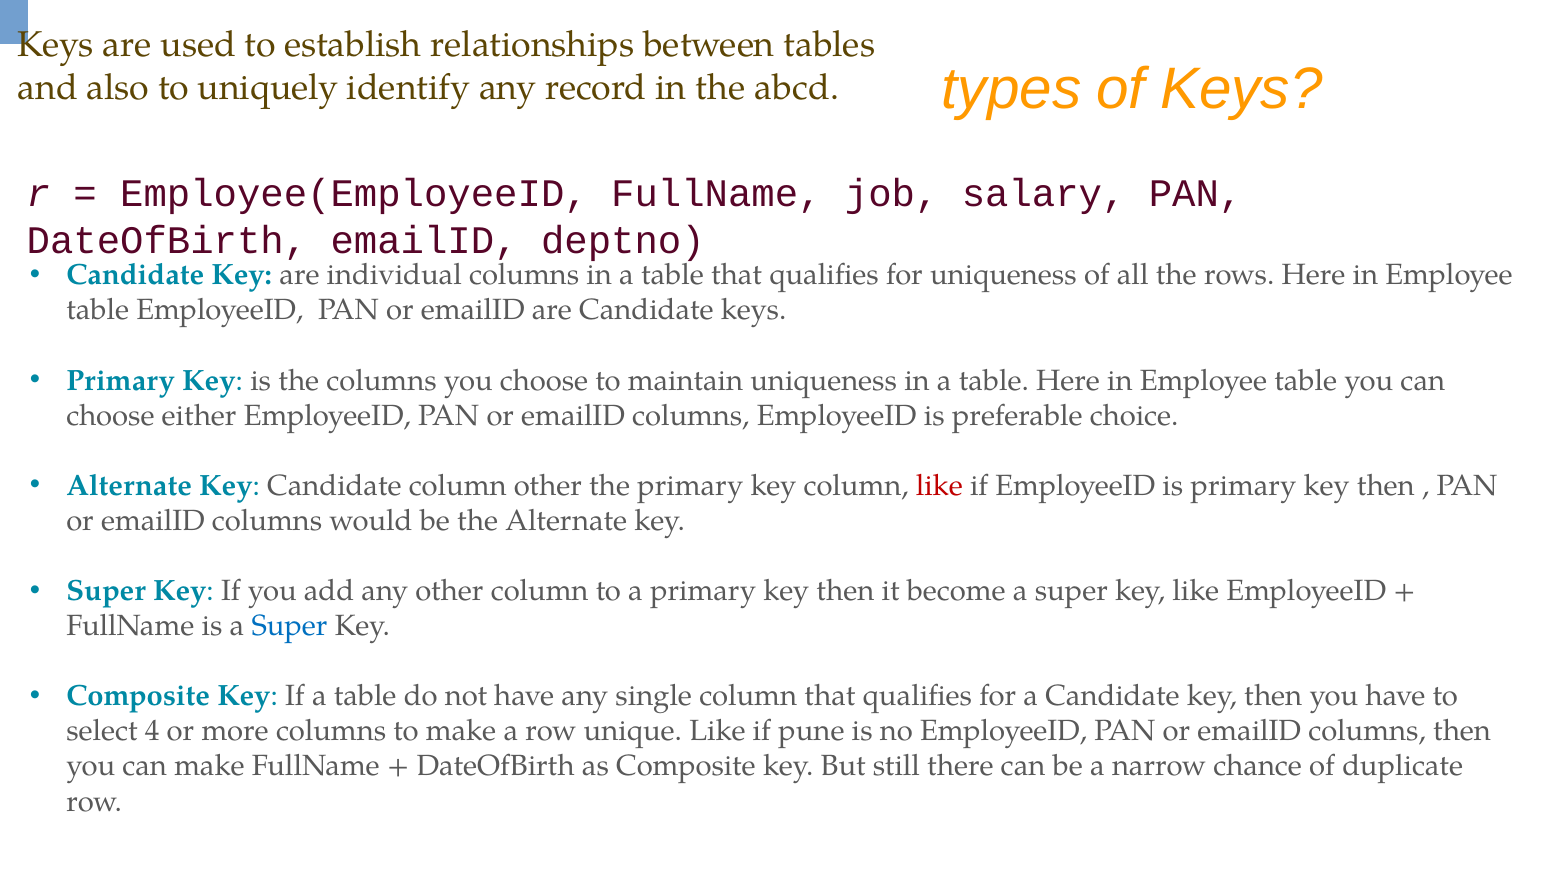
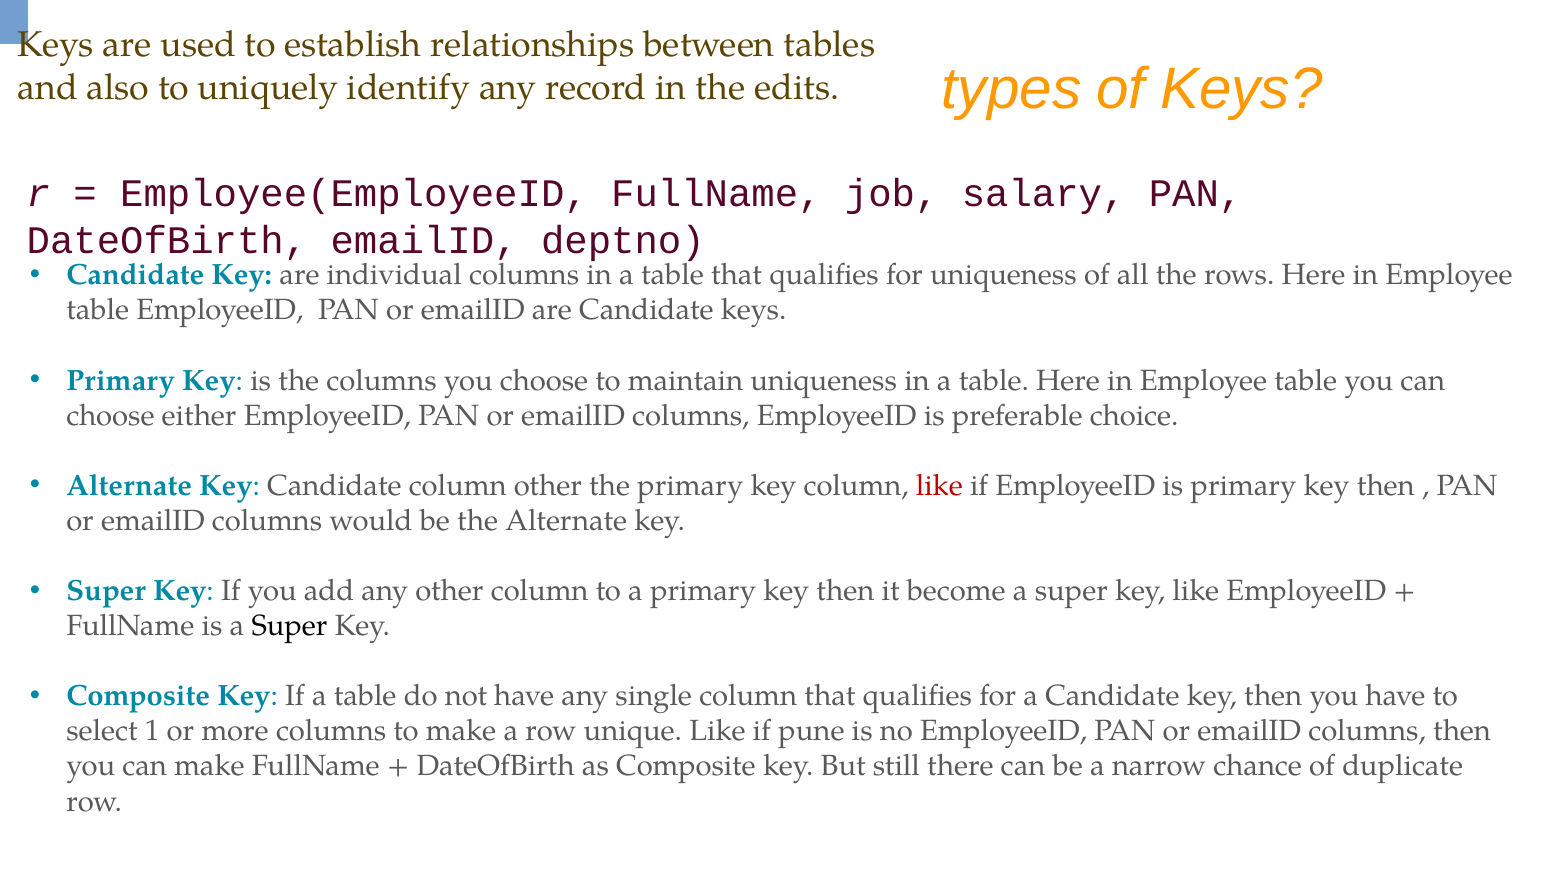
abcd: abcd -> edits
Super at (289, 626) colour: blue -> black
4: 4 -> 1
